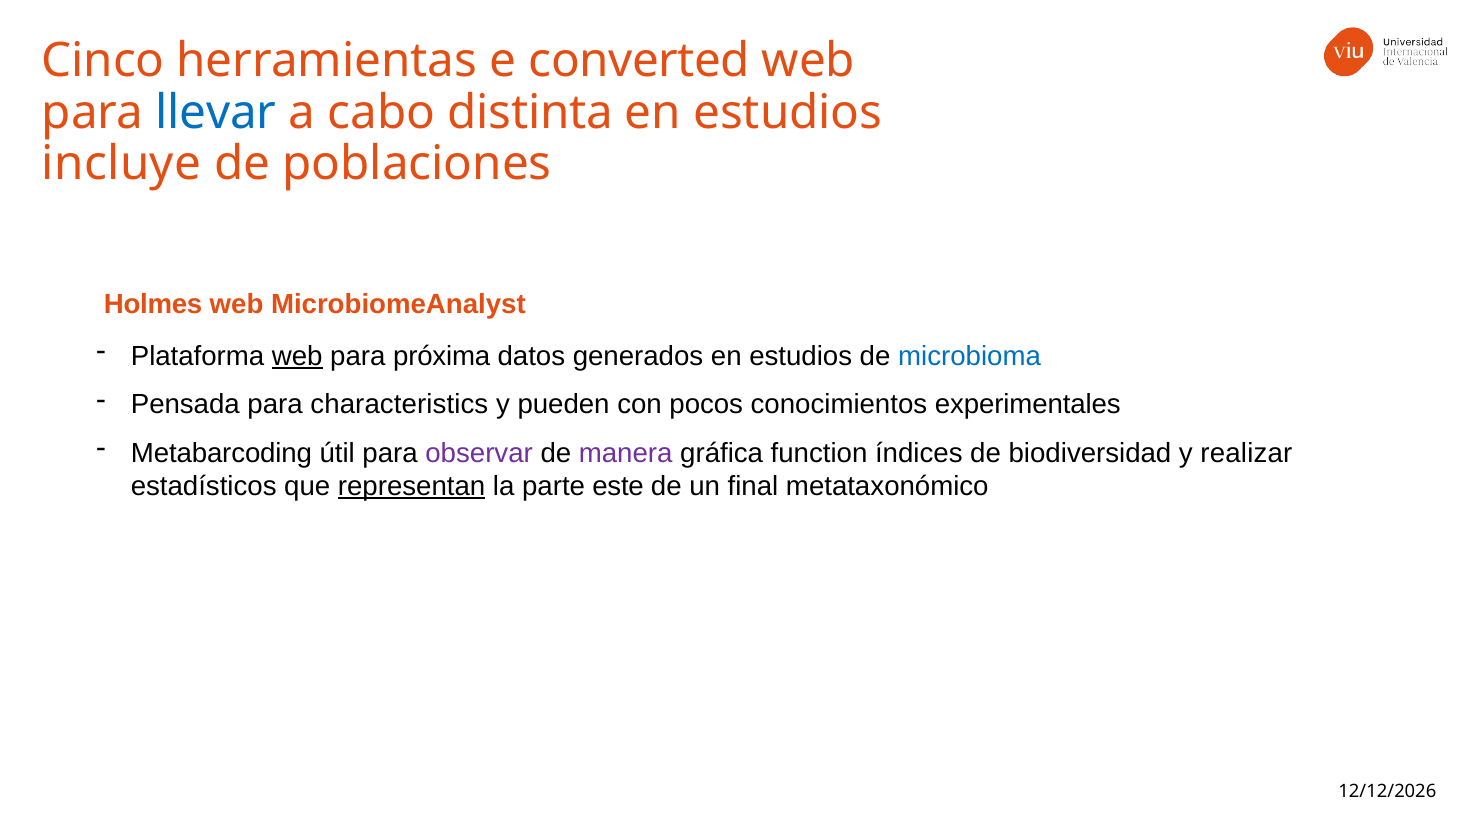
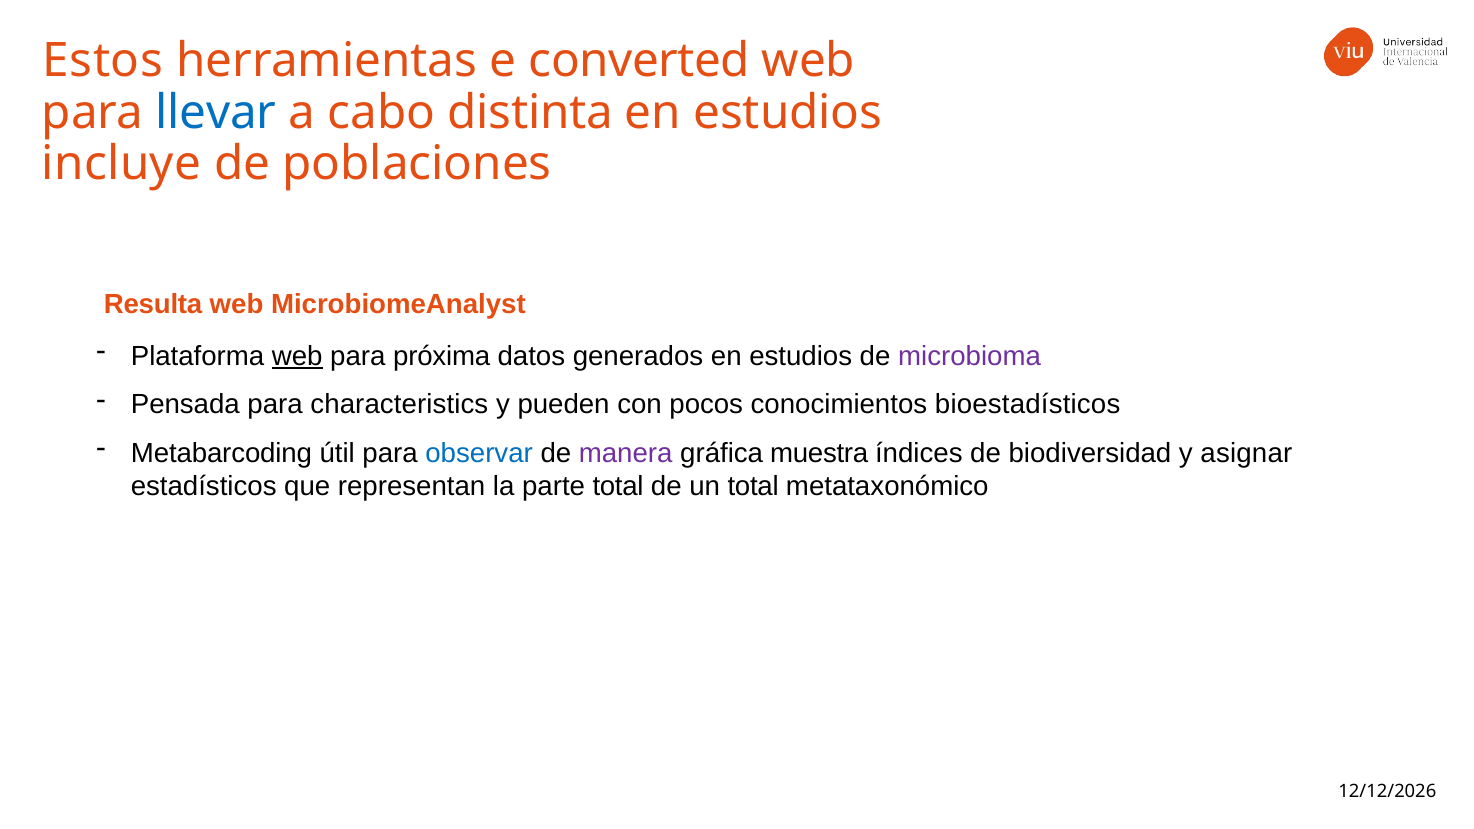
Cinco: Cinco -> Estos
Holmes: Holmes -> Resulta
microbioma colour: blue -> purple
experimentales: experimentales -> bioestadísticos
observar colour: purple -> blue
function: function -> muestra
realizar: realizar -> asignar
representan underline: present -> none
parte este: este -> total
un final: final -> total
